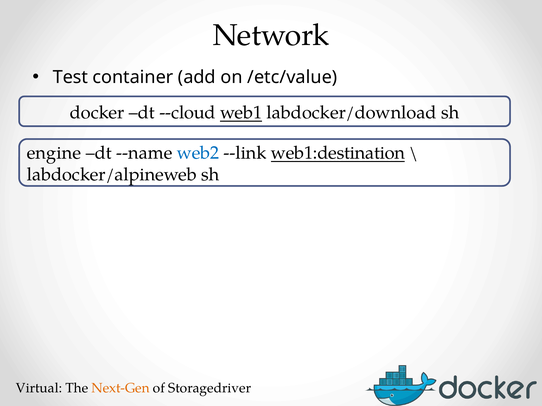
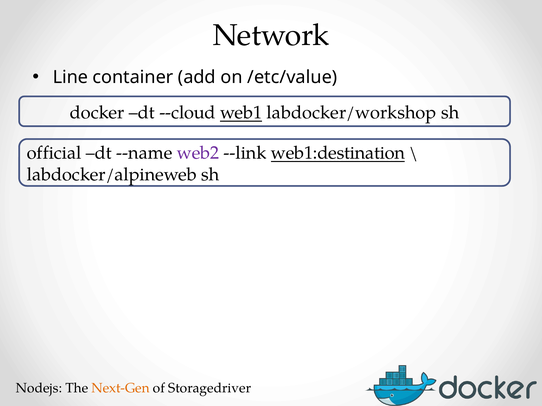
Test: Test -> Line
labdocker/download: labdocker/download -> labdocker/workshop
engine: engine -> official
web2 colour: blue -> purple
Virtual: Virtual -> Nodejs
